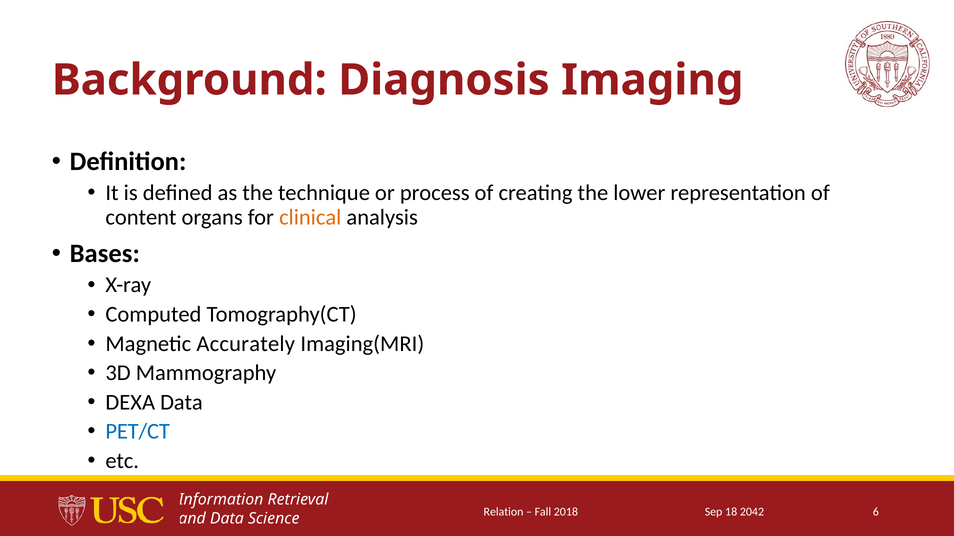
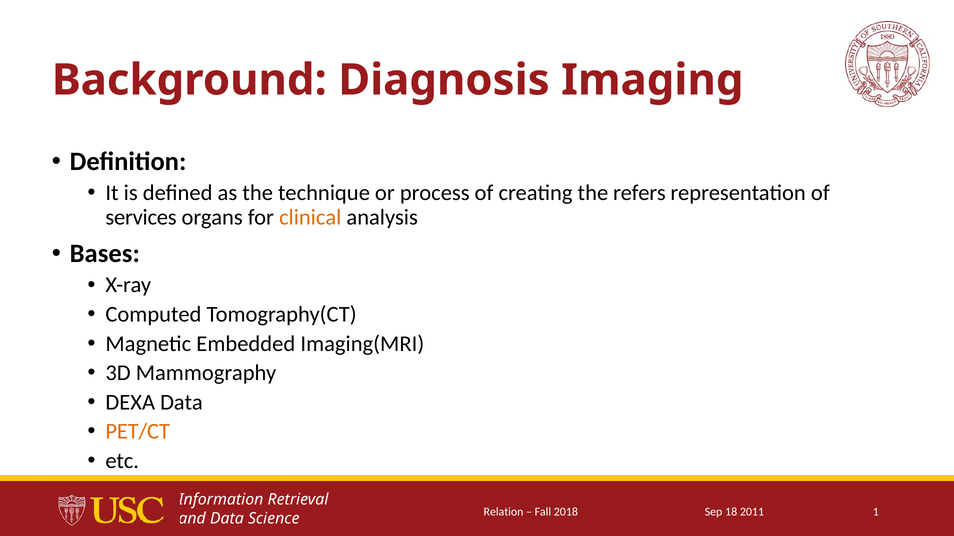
lower: lower -> refers
content: content -> services
Accurately: Accurately -> Embedded
PET/CT colour: blue -> orange
2042: 2042 -> 2011
6: 6 -> 1
